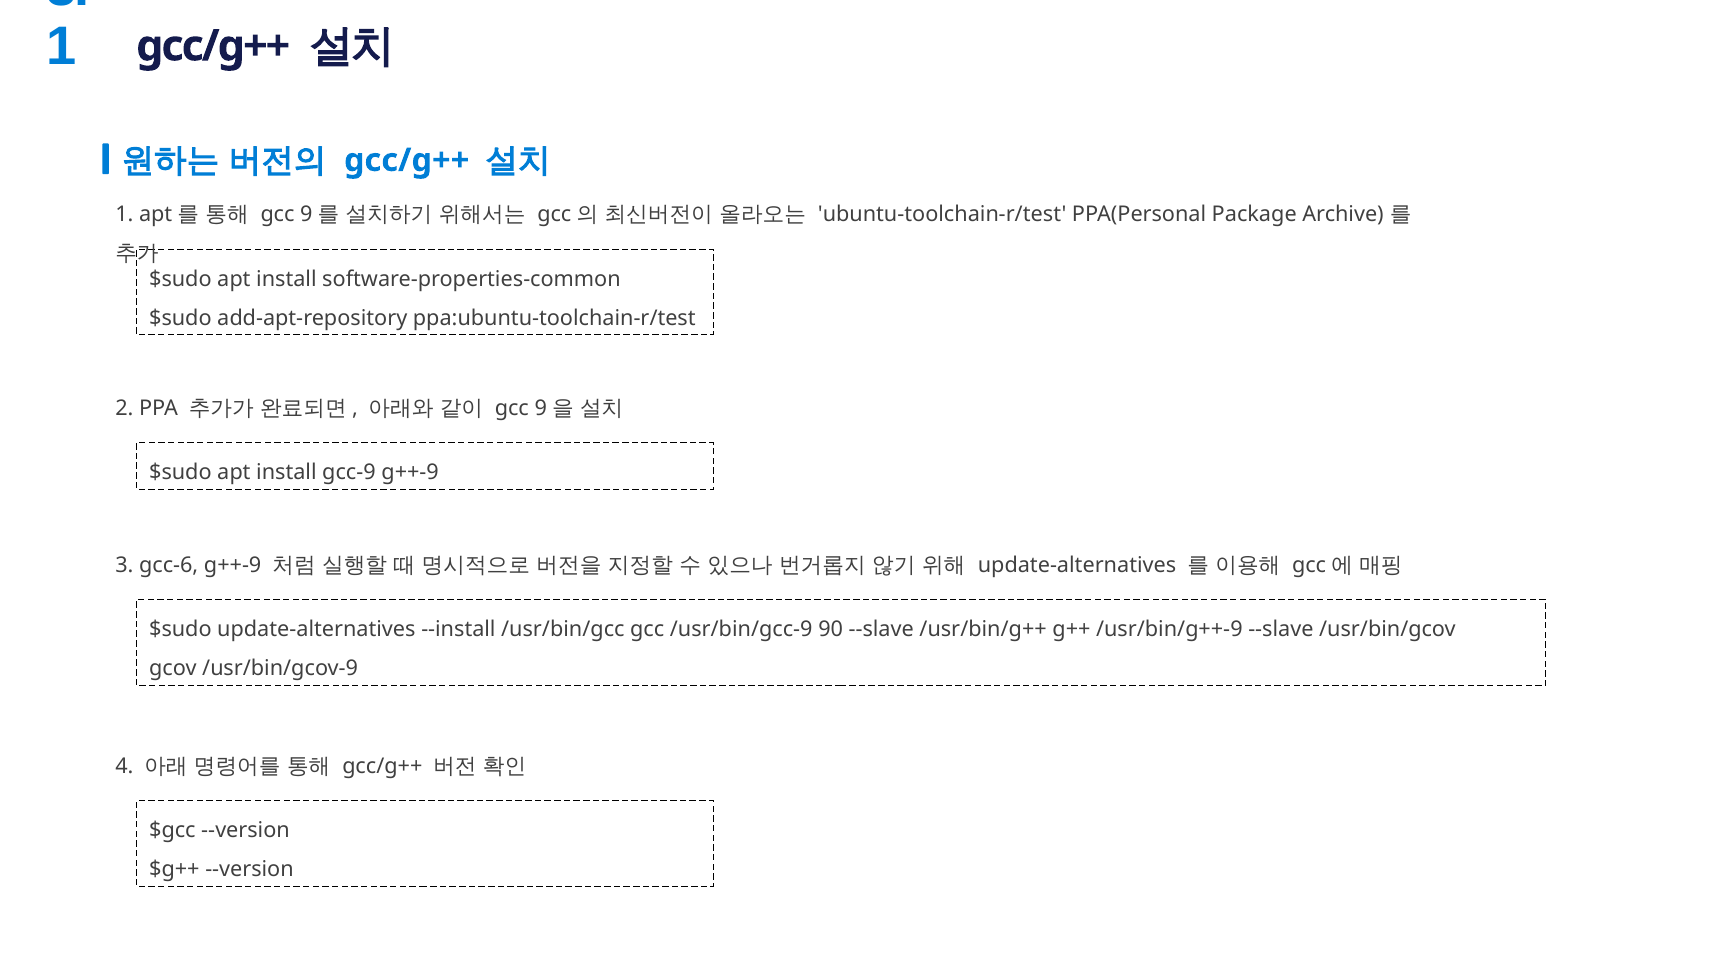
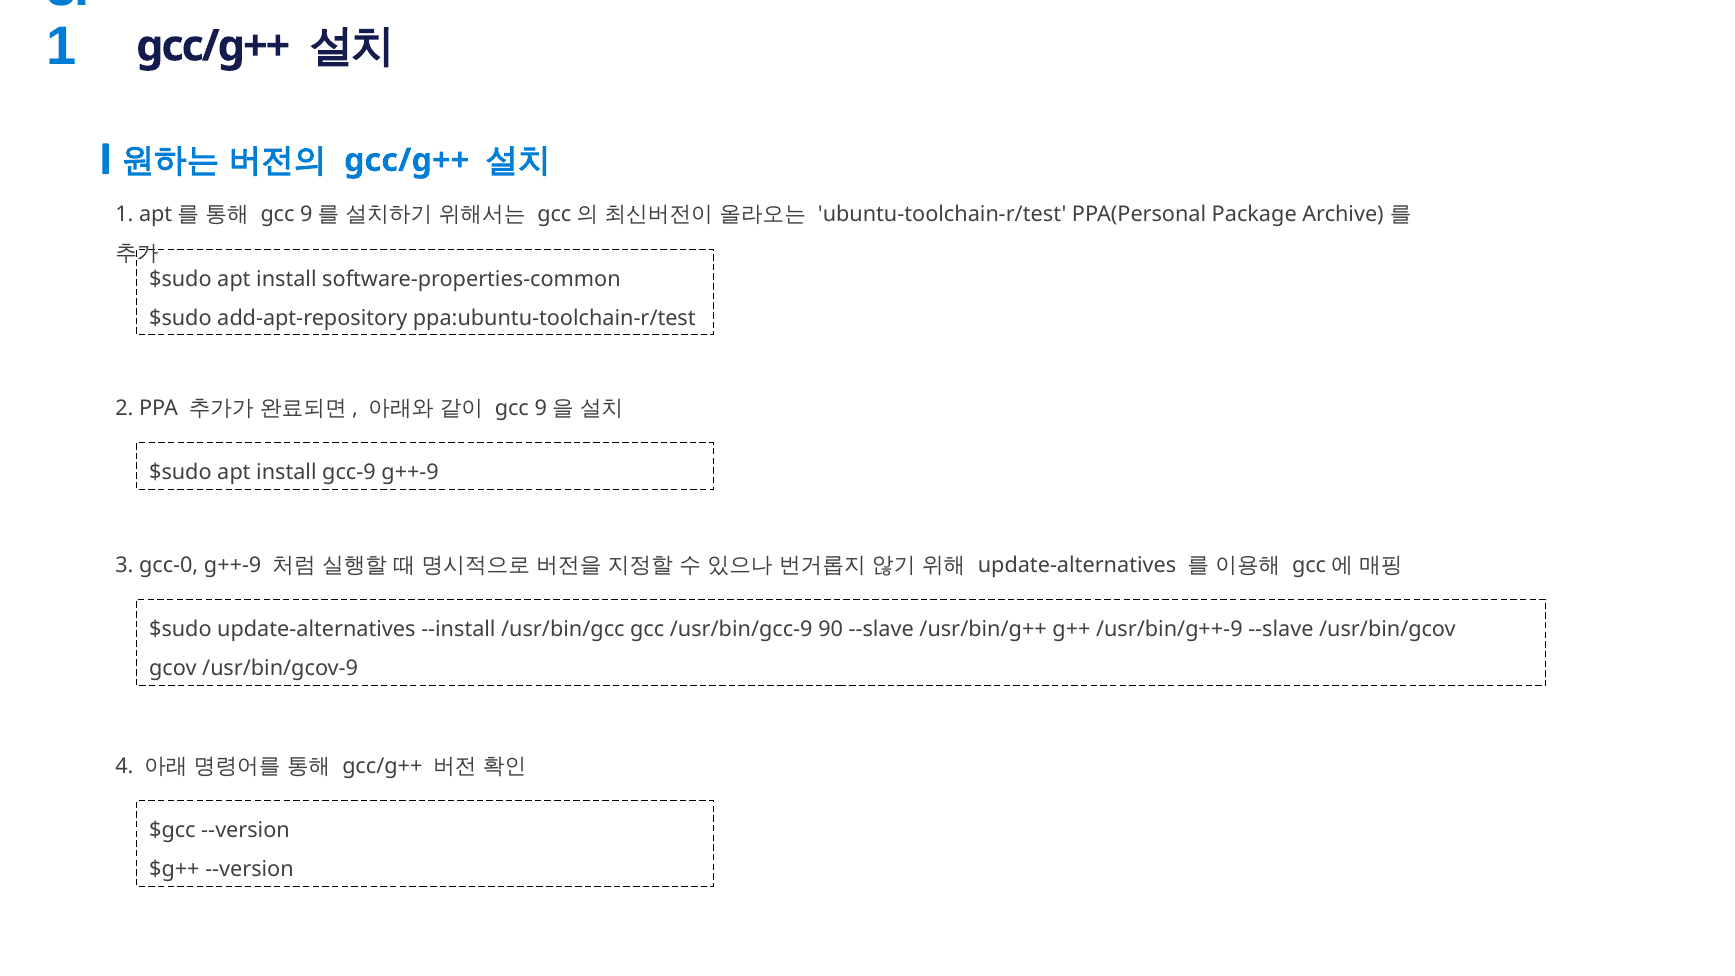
gcc-6: gcc-6 -> gcc-0
